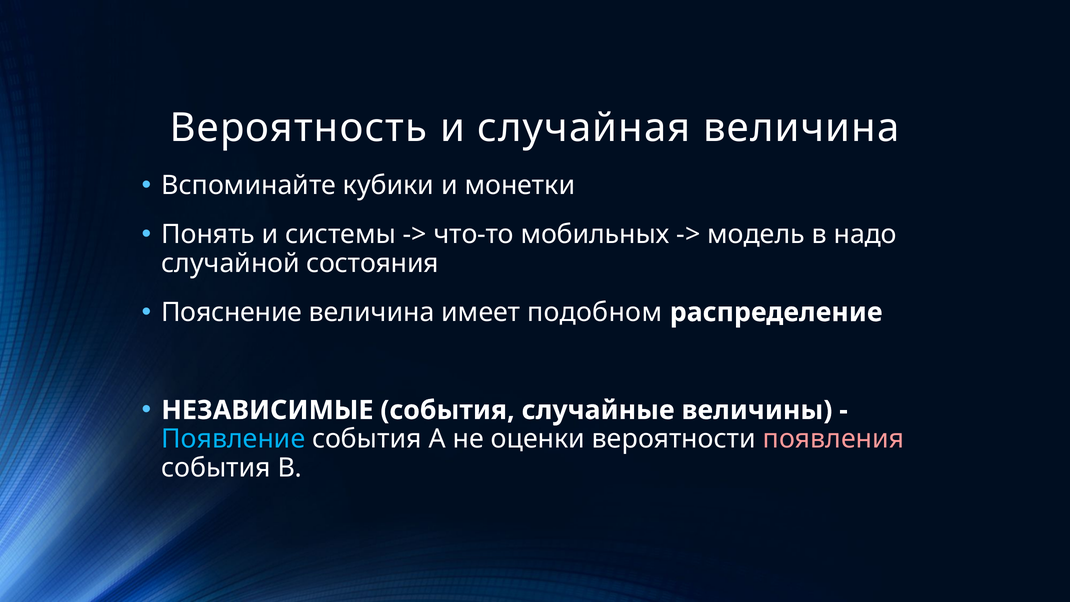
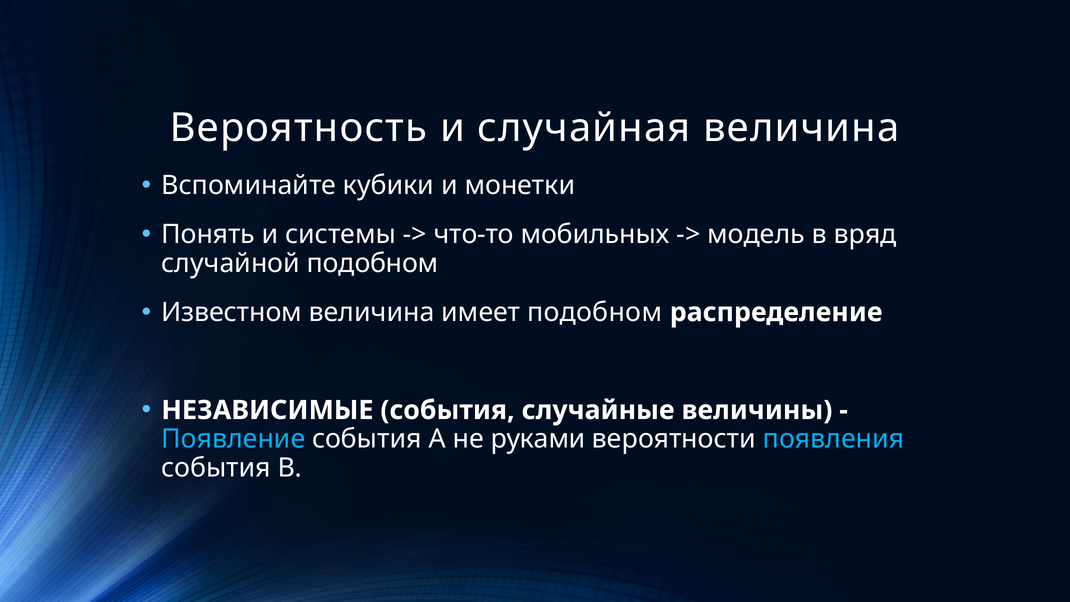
надо: надо -> вряд
случайной состояния: состояния -> подобном
Пояснение: Пояснение -> Известном
оценки: оценки -> руками
появления colour: pink -> light blue
